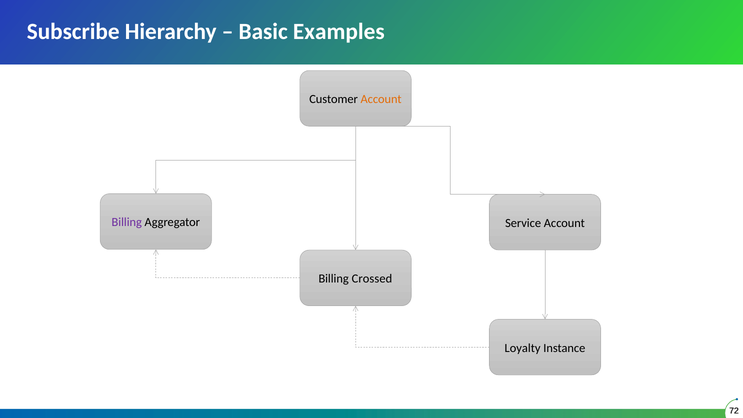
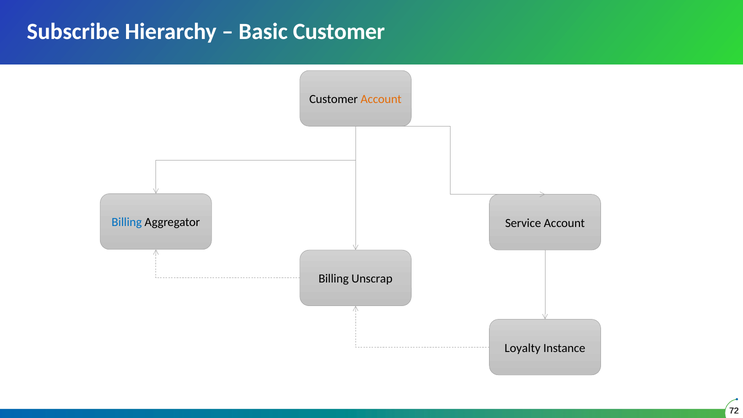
Basic Examples: Examples -> Customer
Billing at (127, 222) colour: purple -> blue
Crossed: Crossed -> Unscrap
